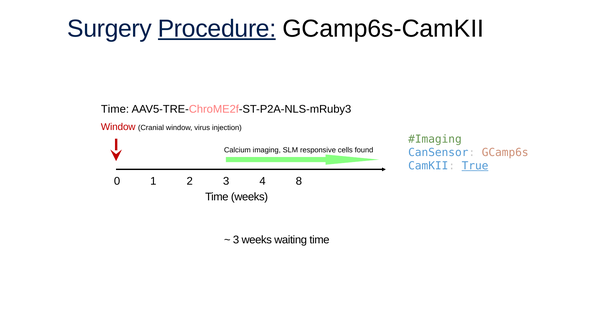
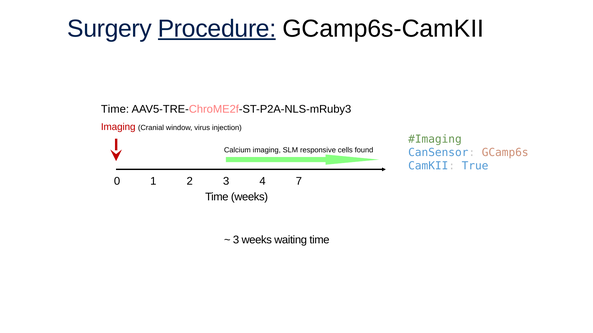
Window at (118, 127): Window -> Imaging
True underline: present -> none
8: 8 -> 7
